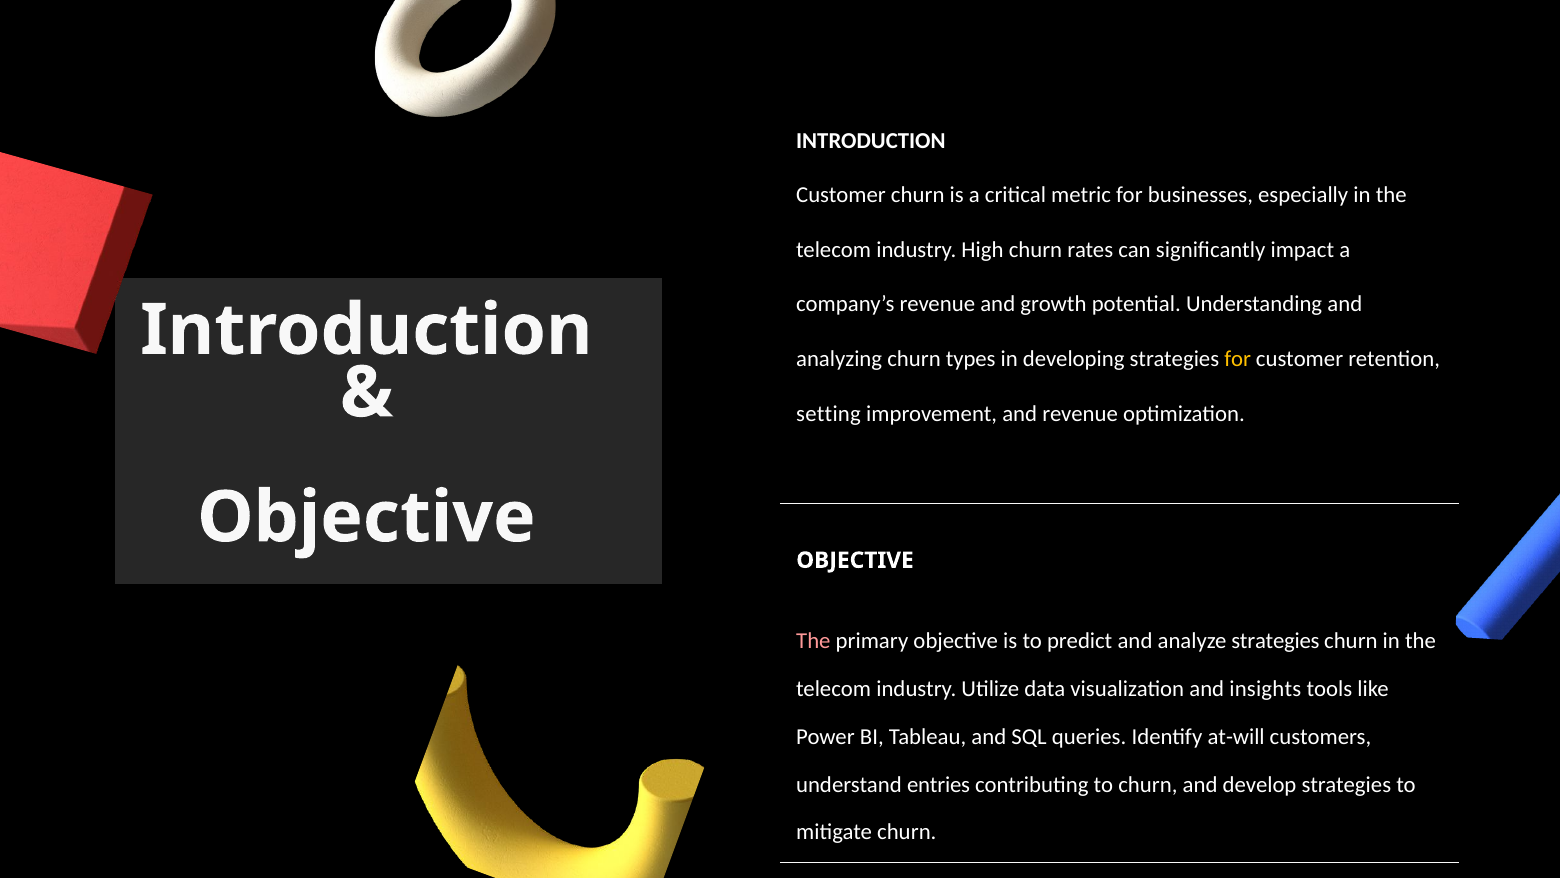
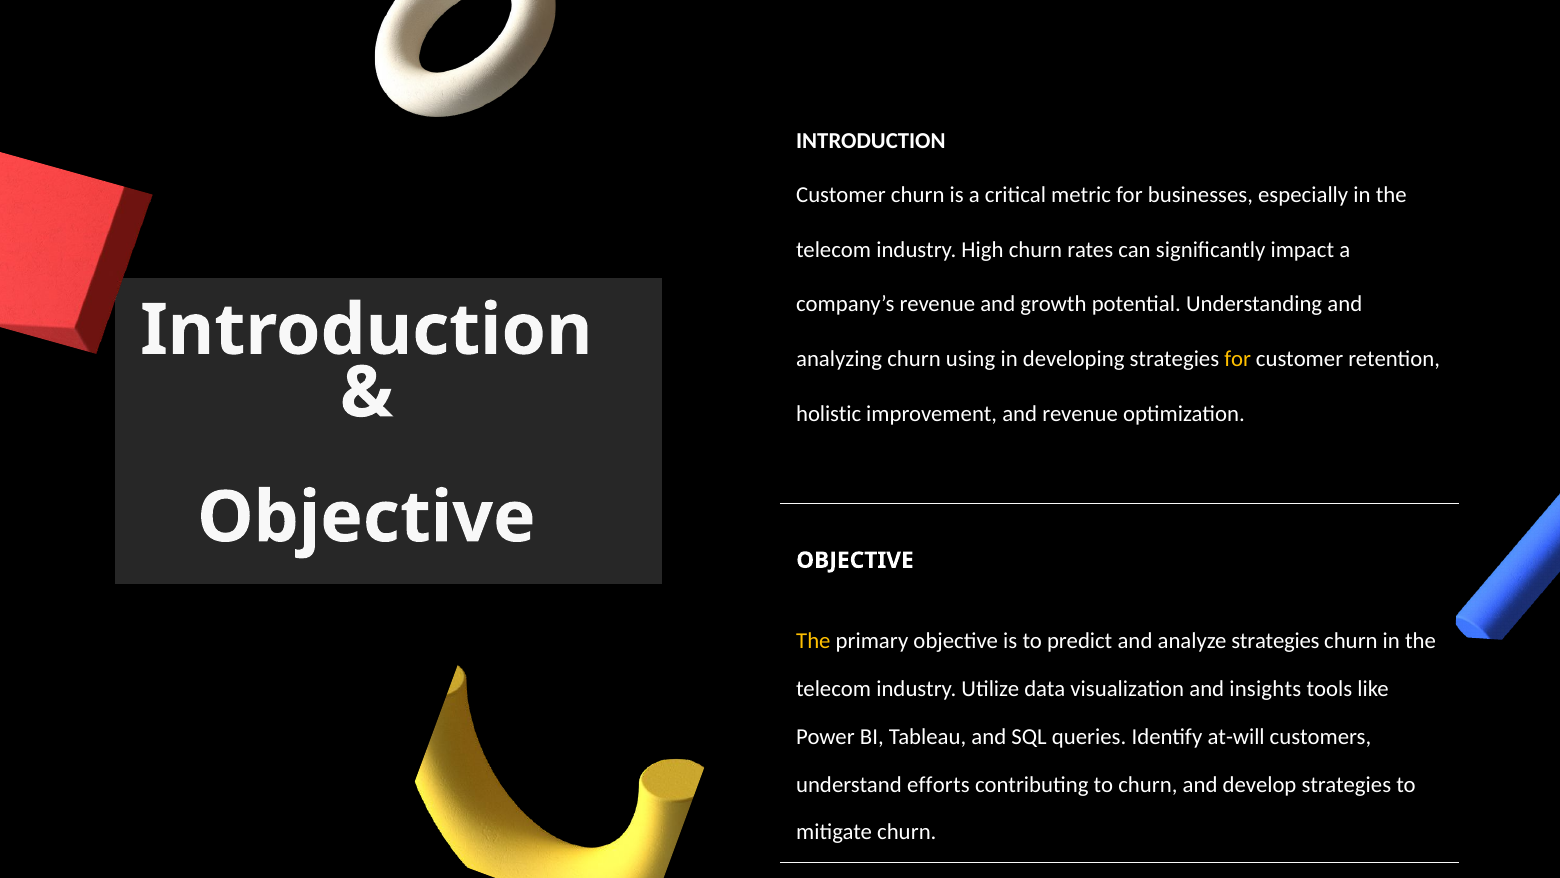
types: types -> using
setting: setting -> holistic
The at (813, 641) colour: pink -> yellow
entries: entries -> efforts
